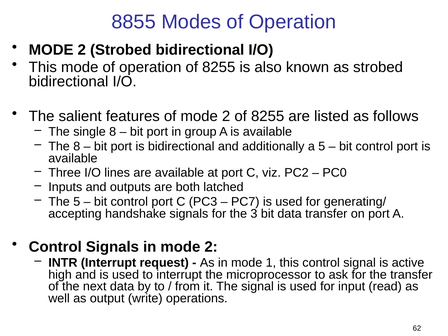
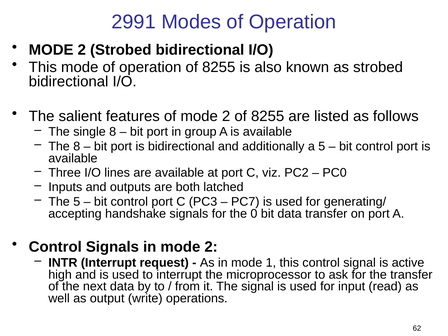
8855: 8855 -> 2991
3: 3 -> 0
